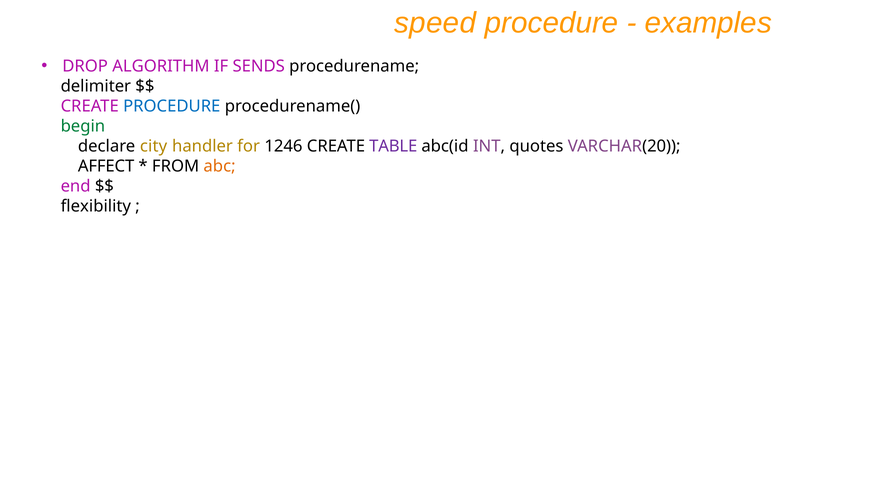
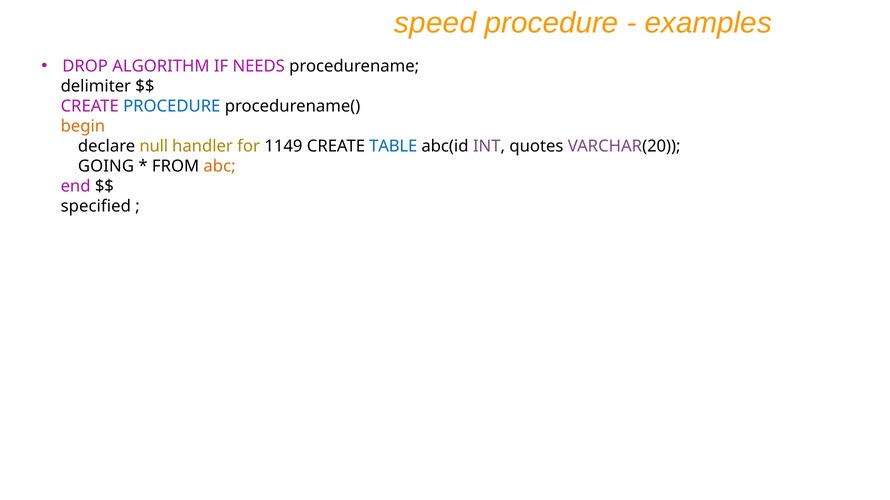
SENDS: SENDS -> NEEDS
begin colour: green -> orange
city: city -> null
1246: 1246 -> 1149
TABLE colour: purple -> blue
AFFECT: AFFECT -> GOING
flexibility: flexibility -> specified
